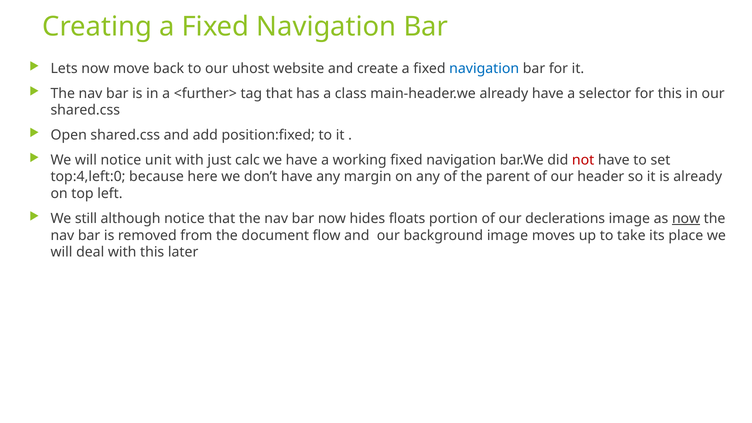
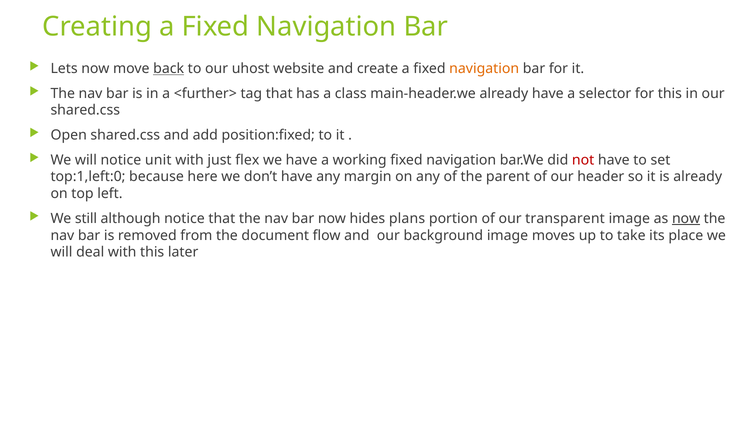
back underline: none -> present
navigation at (484, 69) colour: blue -> orange
calc: calc -> flex
top:4,left:0: top:4,left:0 -> top:1,left:0
floats: floats -> plans
declerations: declerations -> transparent
